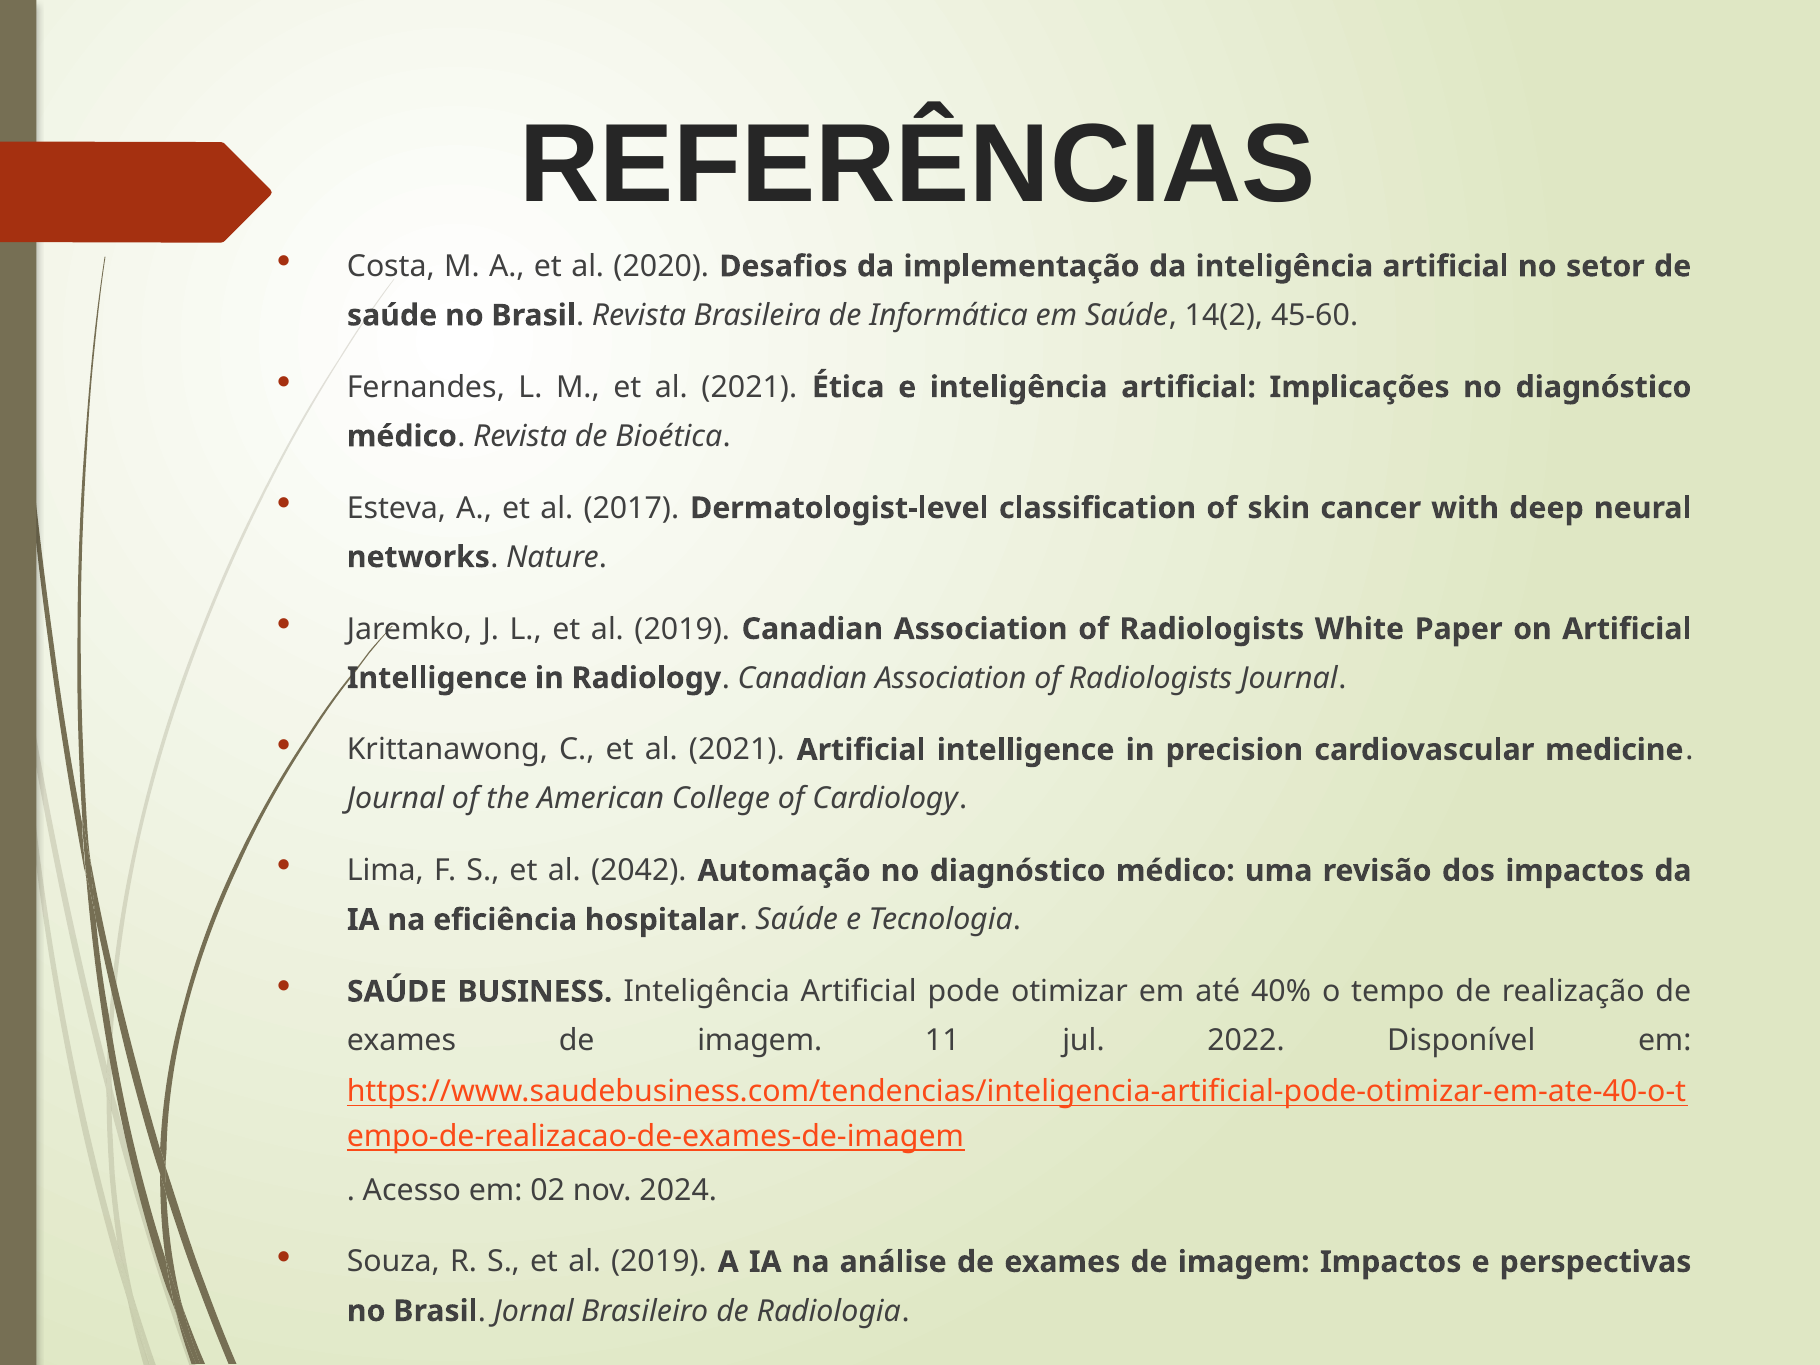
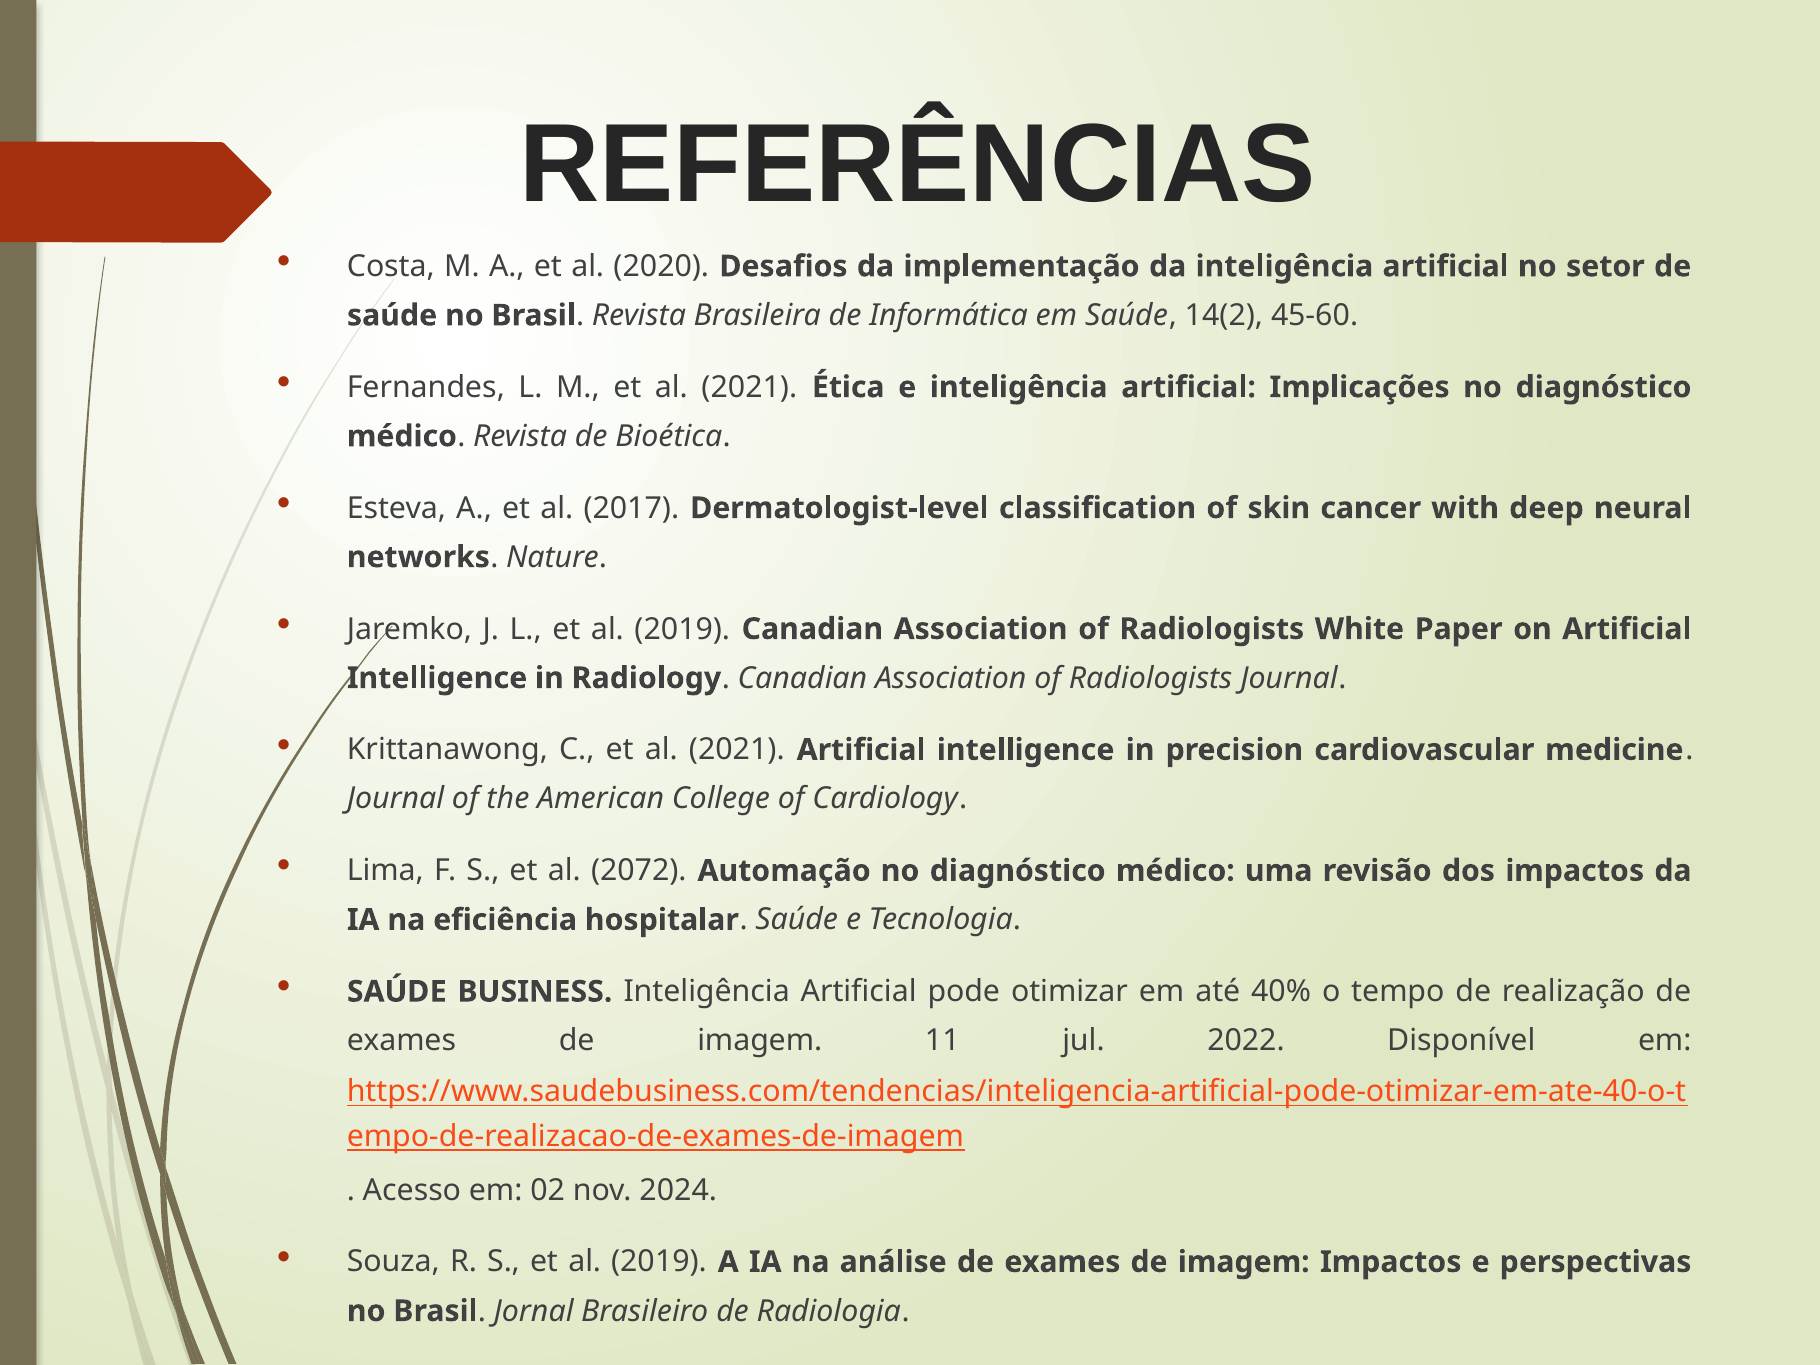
2042: 2042 -> 2072
